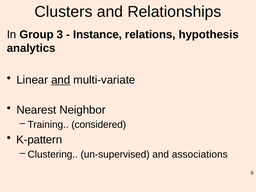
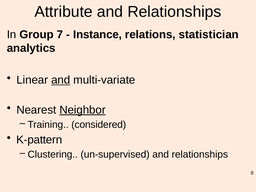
Clusters: Clusters -> Attribute
3: 3 -> 7
hypothesis: hypothesis -> statistician
Neighbor underline: none -> present
un-supervised and associations: associations -> relationships
